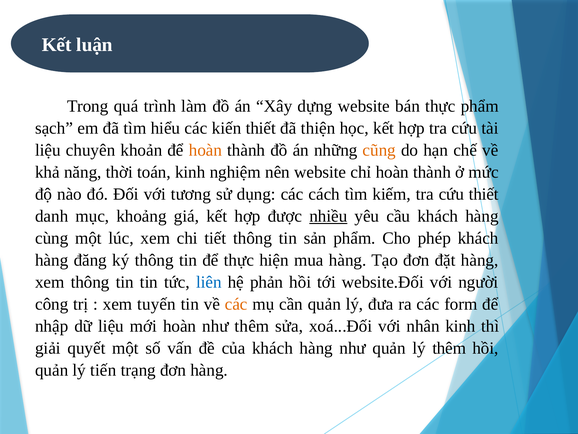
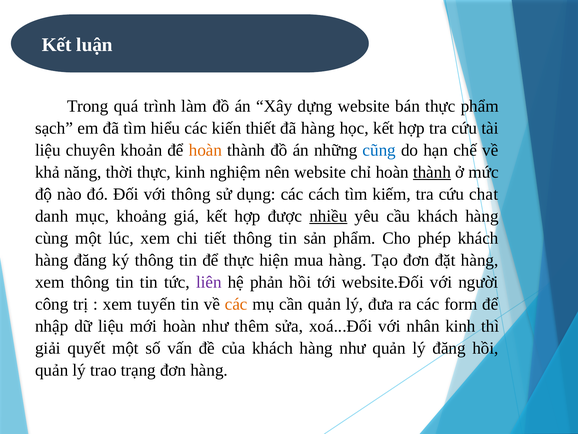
đã thiện: thiện -> hàng
cũng colour: orange -> blue
thời toán: toán -> thực
thành at (432, 172) underline: none -> present
với tương: tương -> thông
cứu thiết: thiết -> chat
liên colour: blue -> purple
lý thêm: thêm -> đăng
tiến: tiến -> trao
